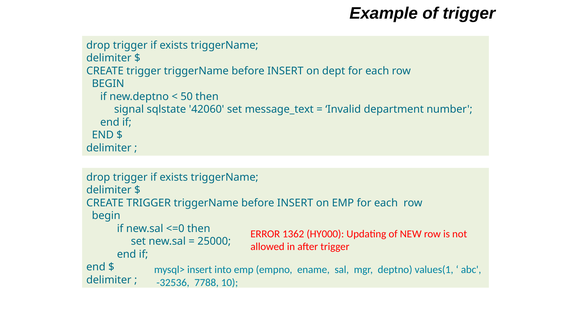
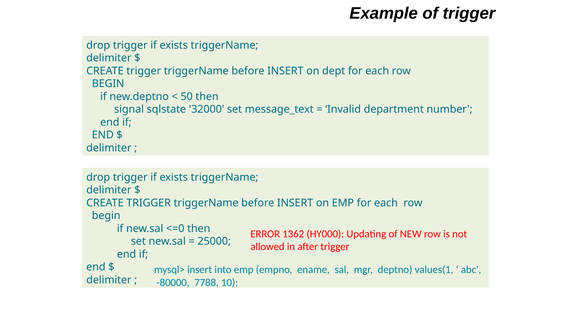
42060: 42060 -> 32000
-32536: -32536 -> -80000
